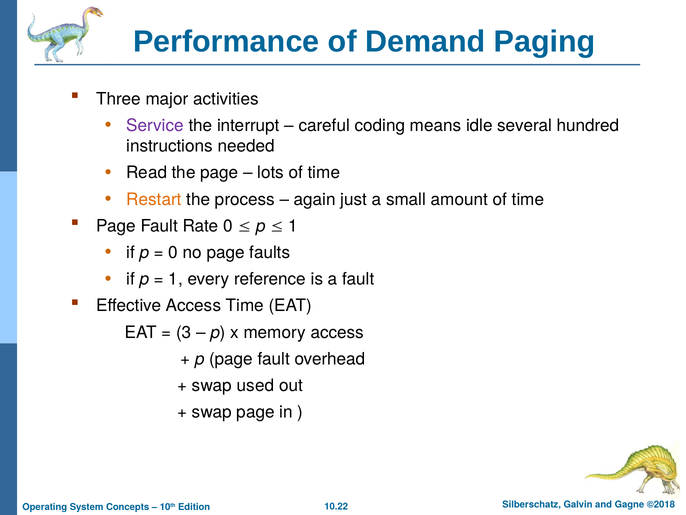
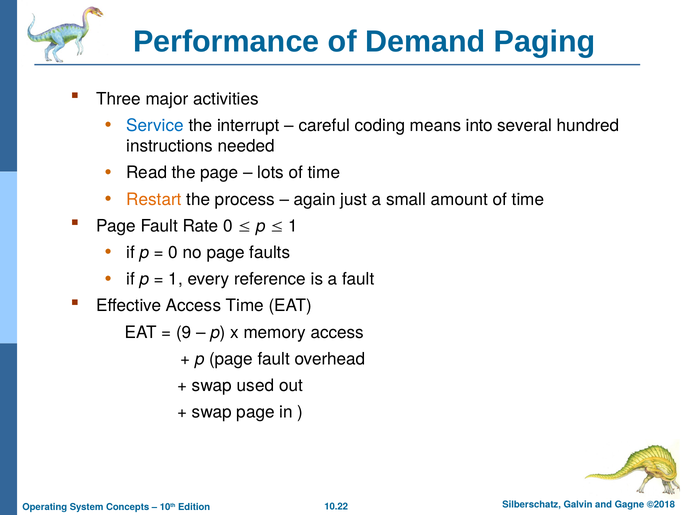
Service colour: purple -> blue
idle: idle -> into
3: 3 -> 9
